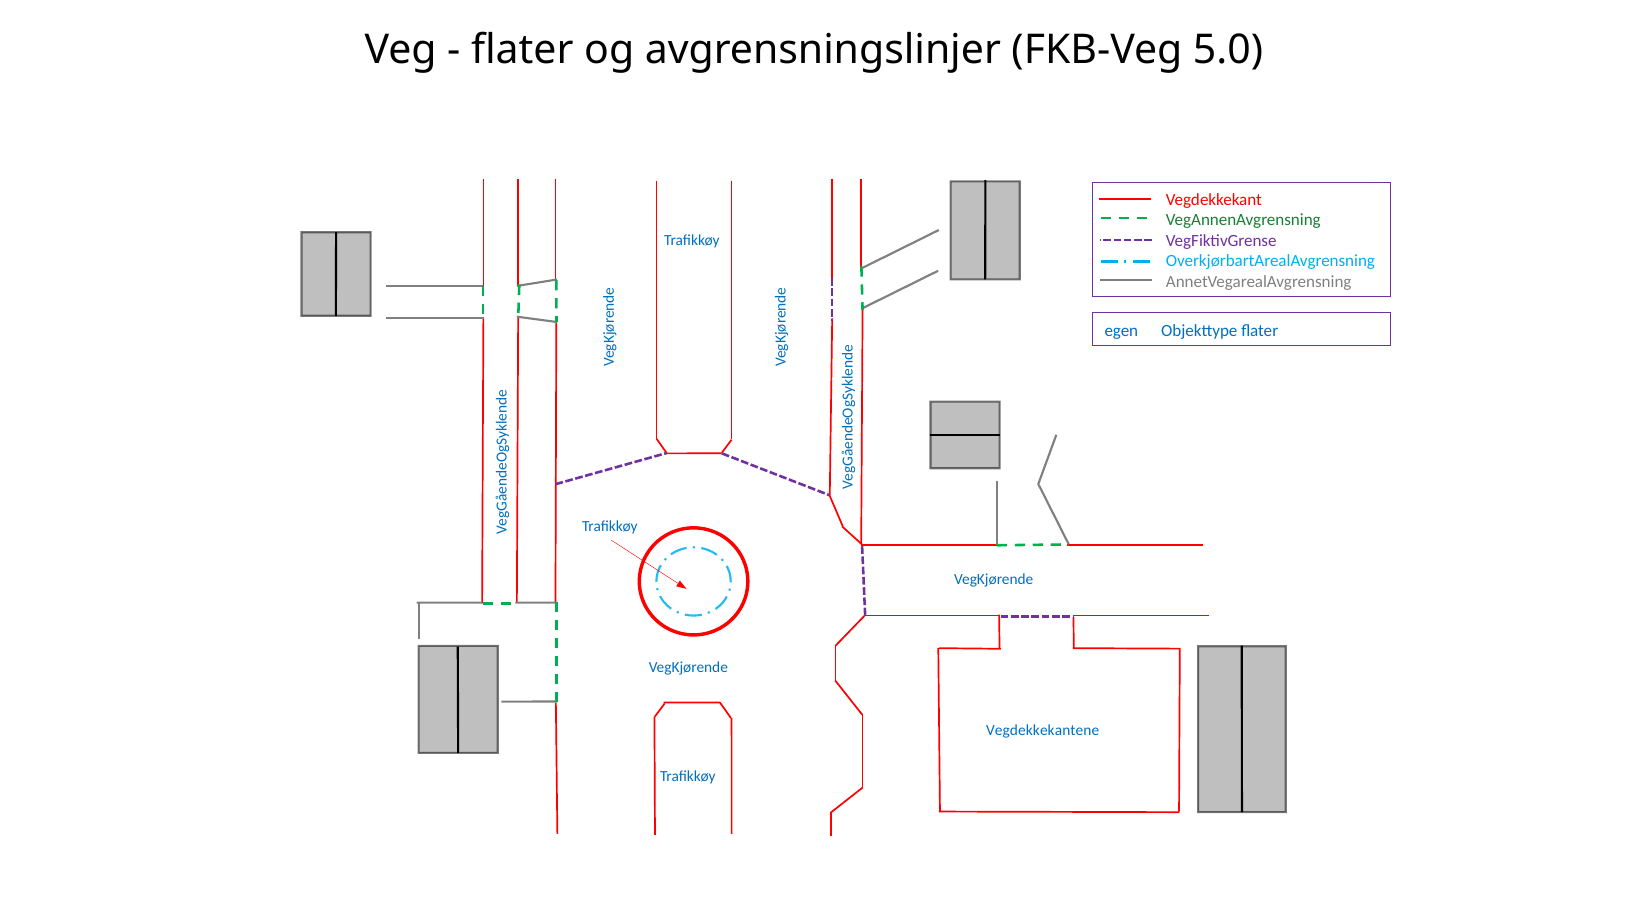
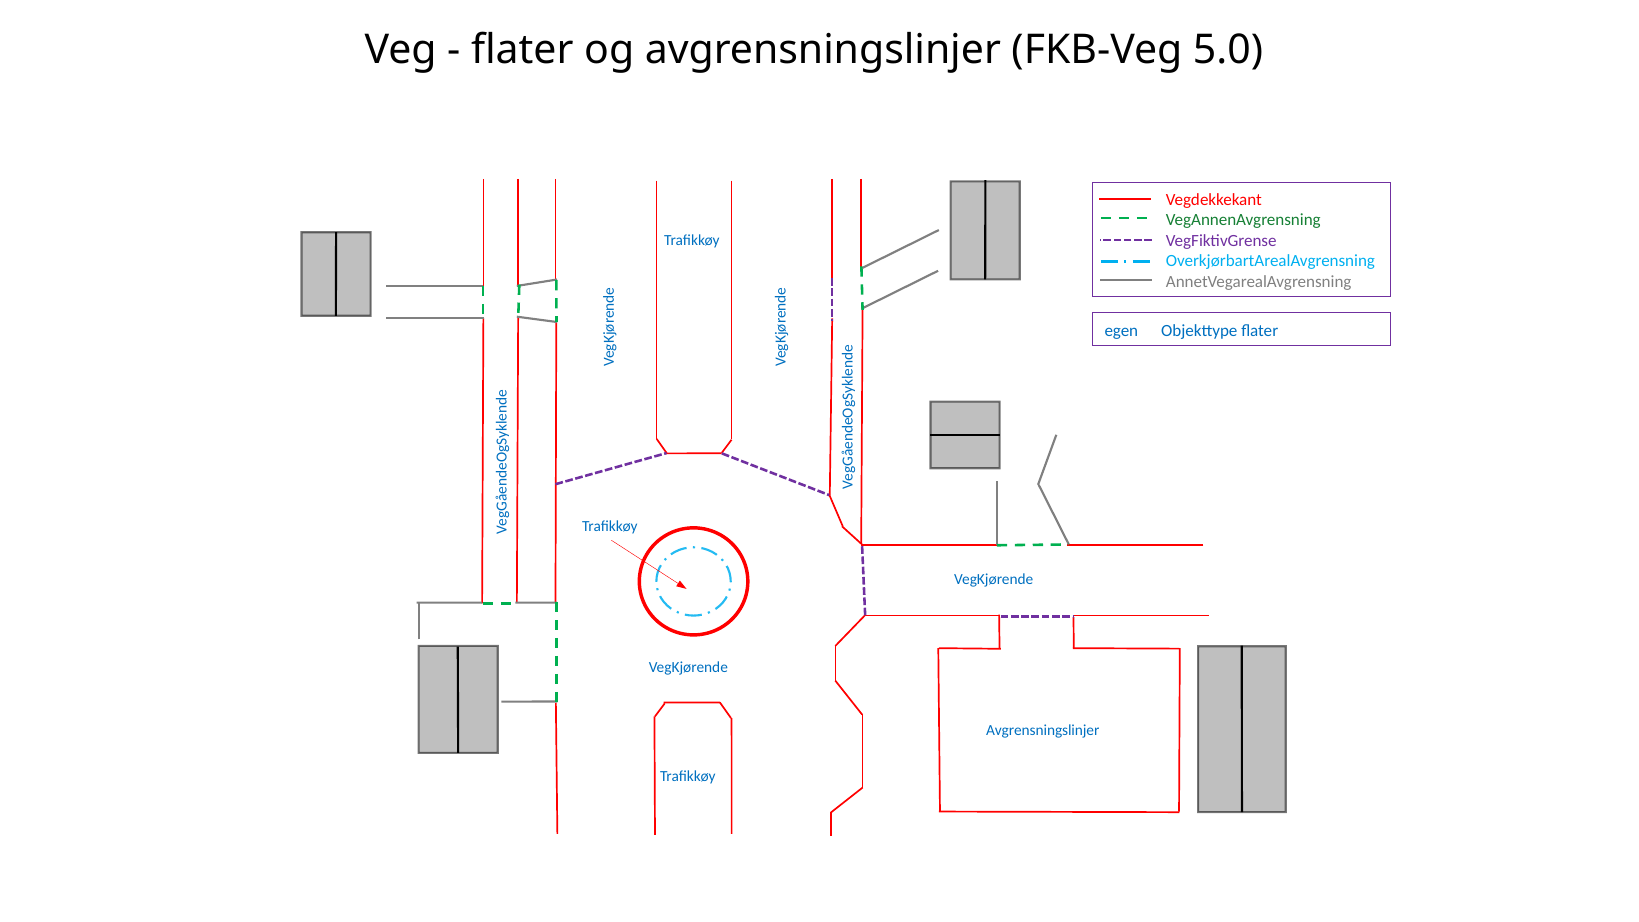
Vegdekkekantene at (1043, 731): Vegdekkekantene -> Avgrensningslinjer
